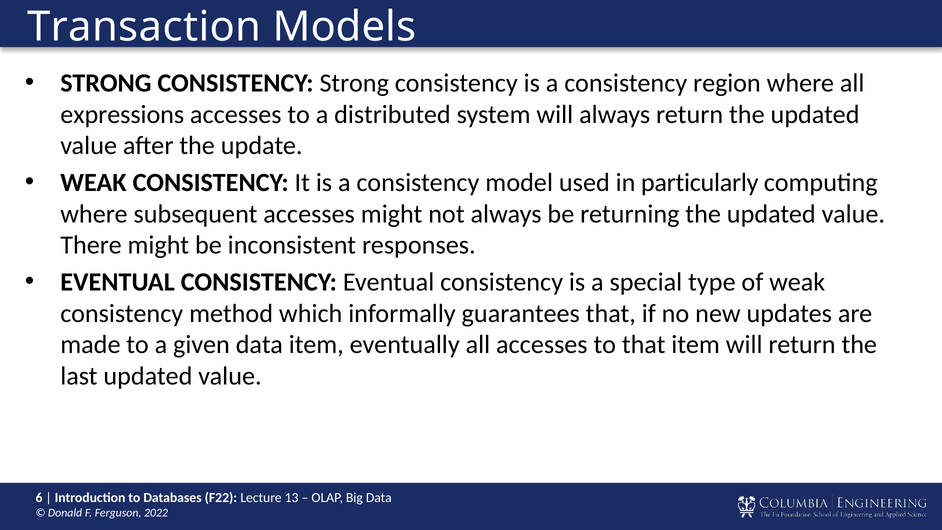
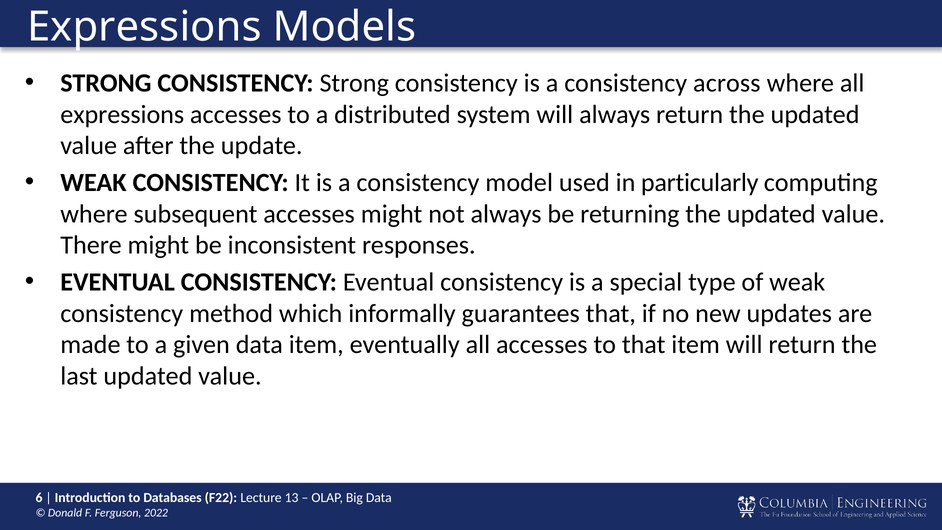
Transaction at (144, 27): Transaction -> Expressions
region: region -> across
